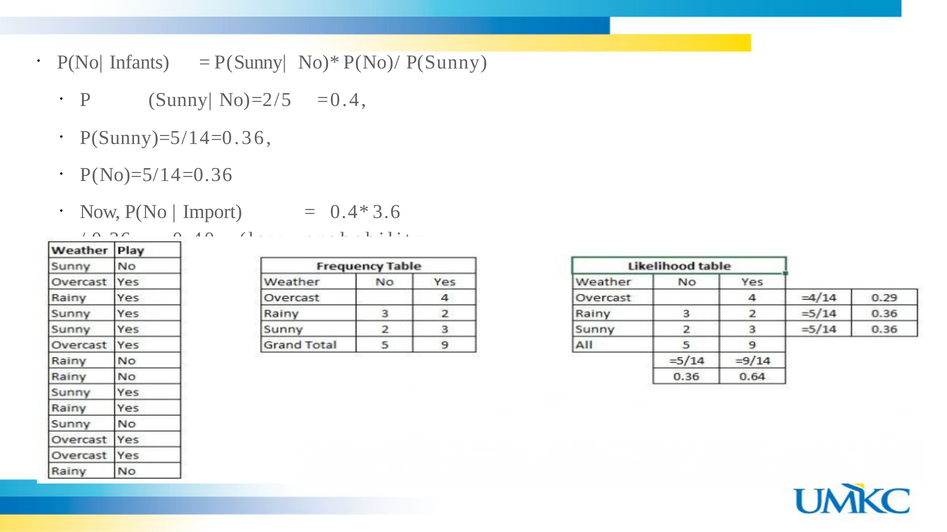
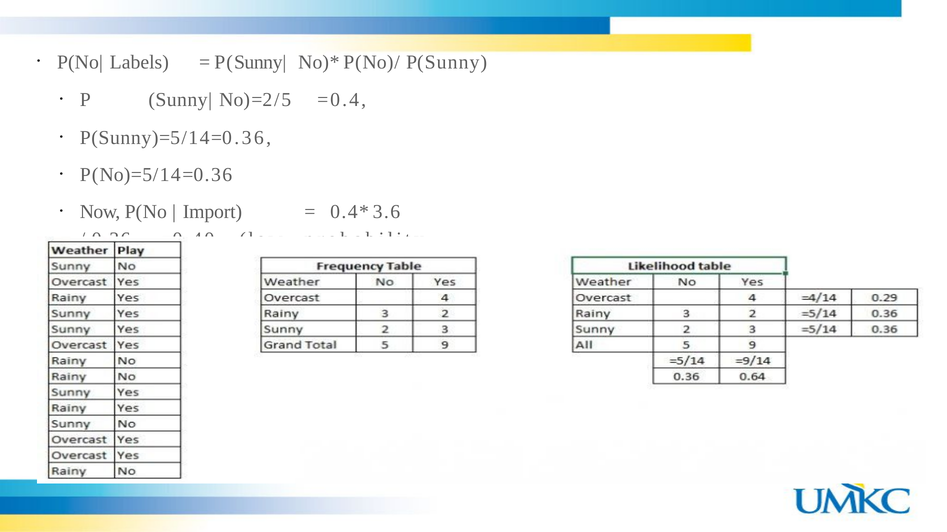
Infants: Infants -> Labels
